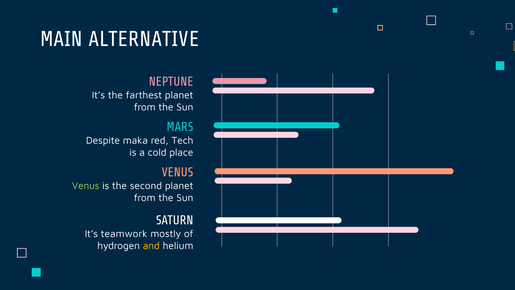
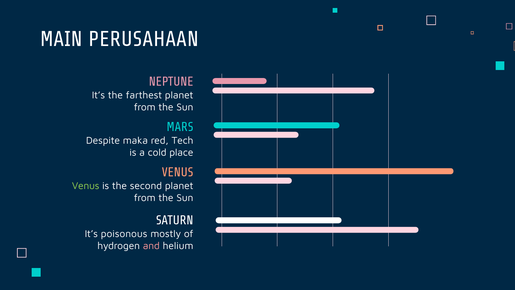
ALTERNATIVE: ALTERNATIVE -> PERUSAHAAN
teamwork: teamwork -> poisonous
and colour: yellow -> pink
